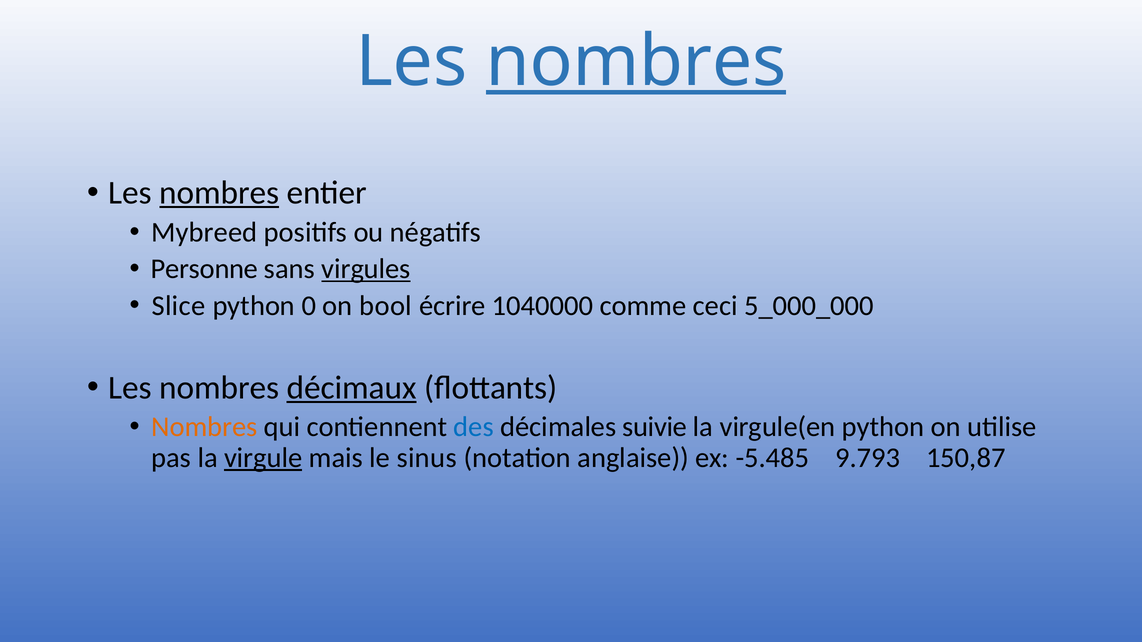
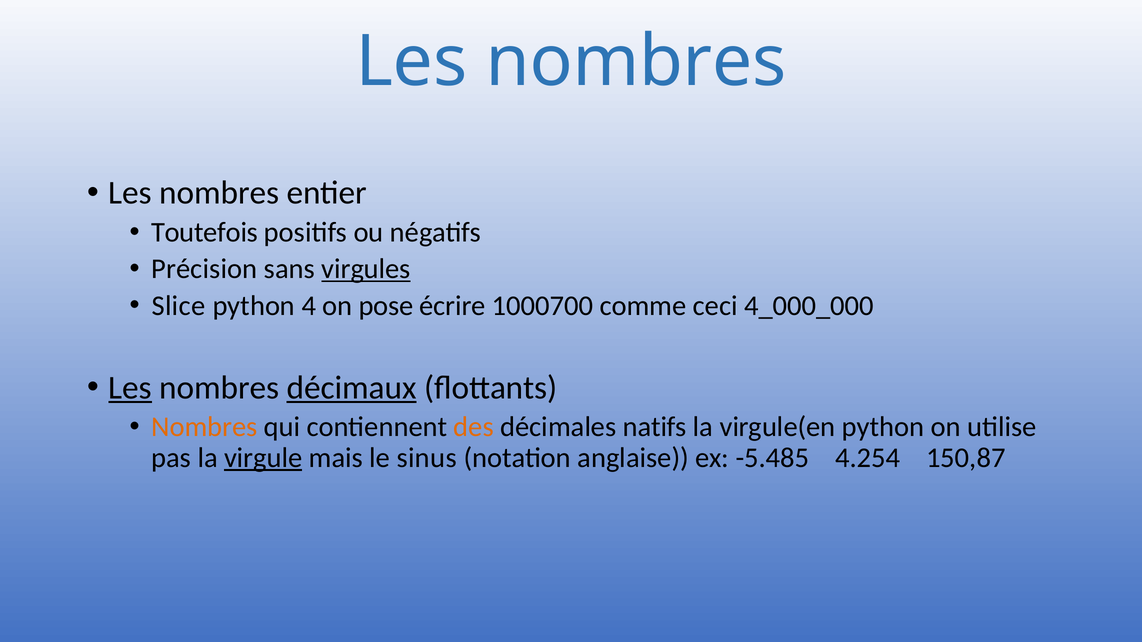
nombres at (636, 62) underline: present -> none
nombres at (219, 193) underline: present -> none
Mybreed: Mybreed -> Toutefois
Personne: Personne -> Précision
0: 0 -> 4
bool: bool -> pose
1040000: 1040000 -> 1000700
5_000_000: 5_000_000 -> 4_000_000
Les at (130, 388) underline: none -> present
des colour: blue -> orange
suivie: suivie -> natifs
9.793: 9.793 -> 4.254
